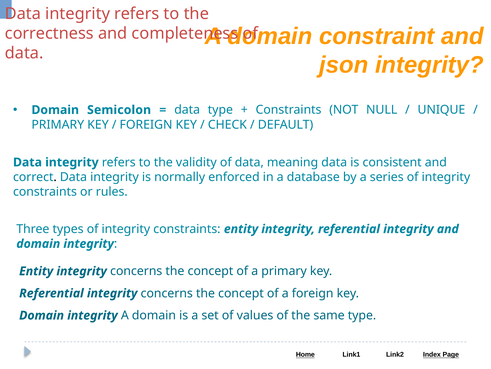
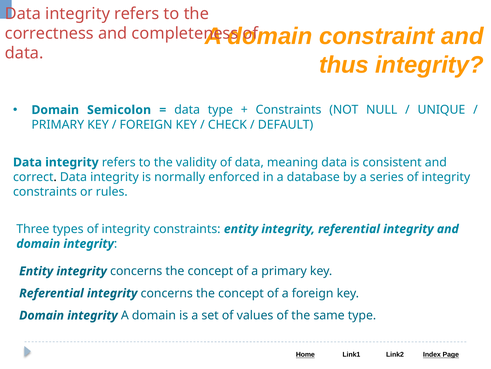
json: json -> thus
